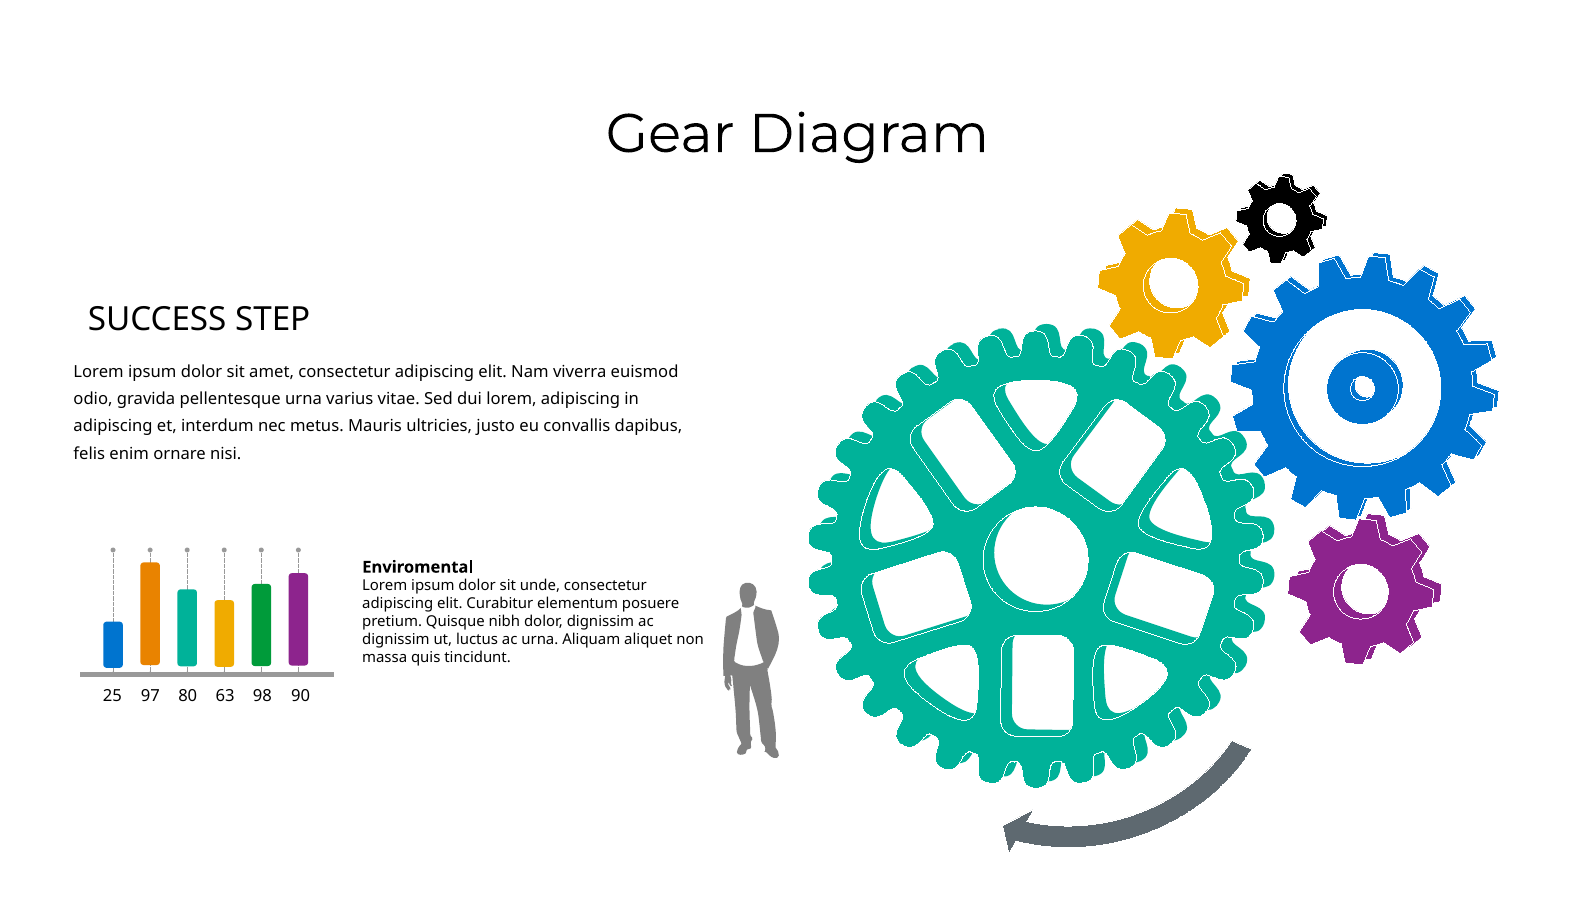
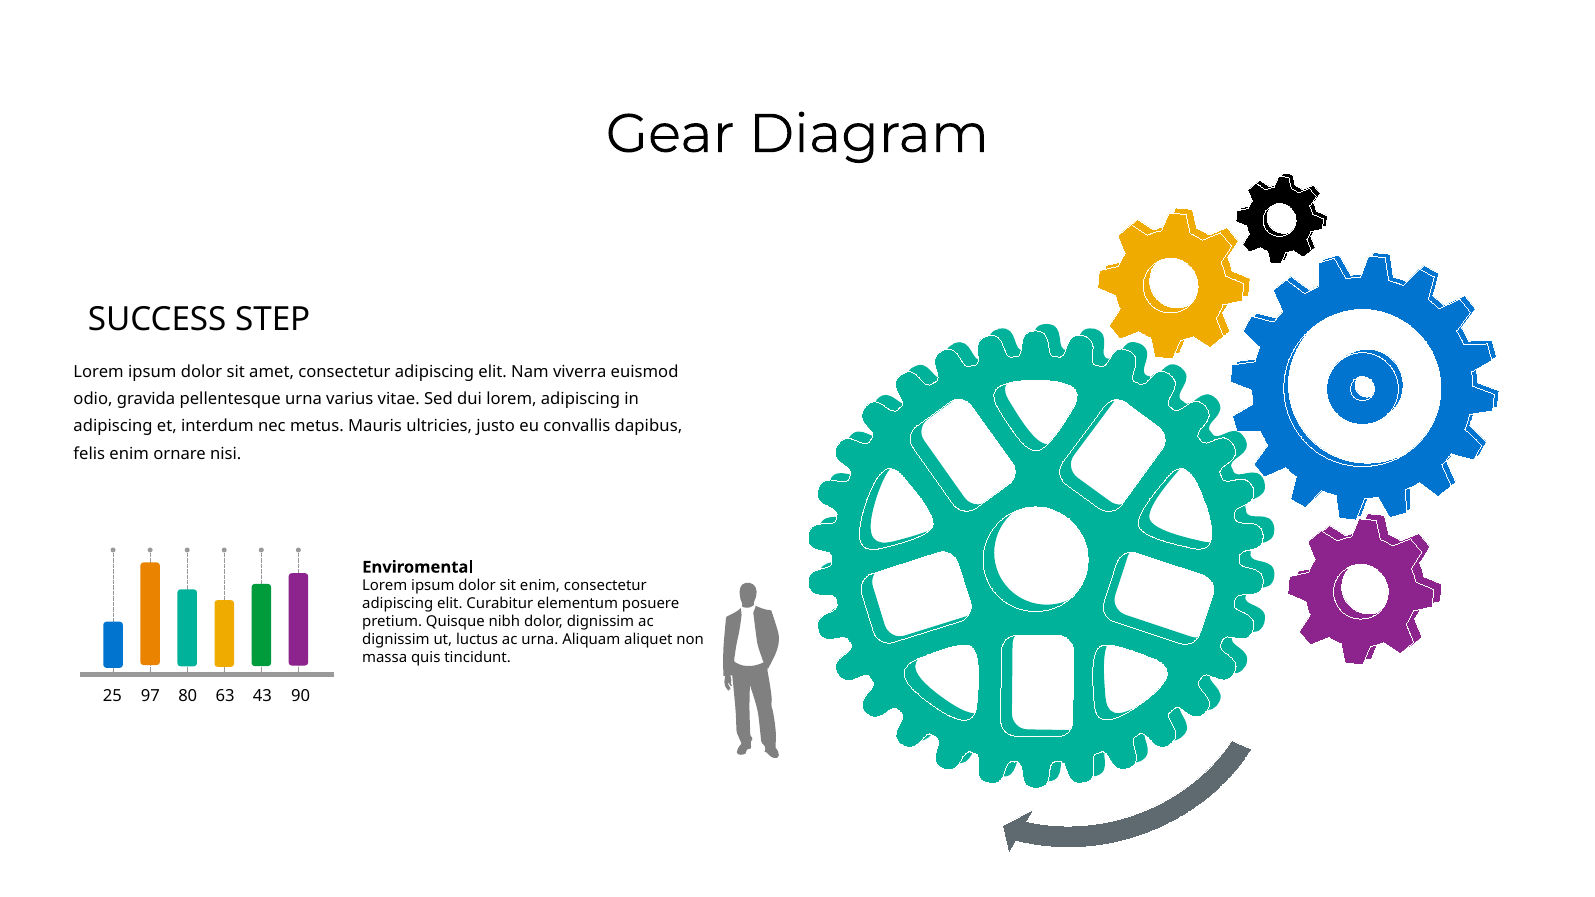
sit unde: unde -> enim
98: 98 -> 43
